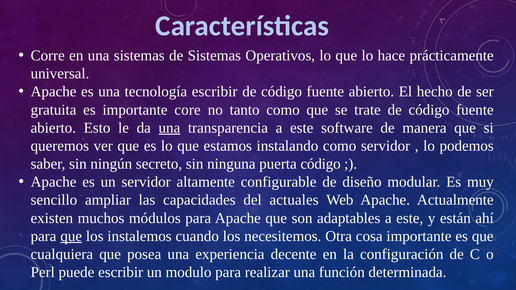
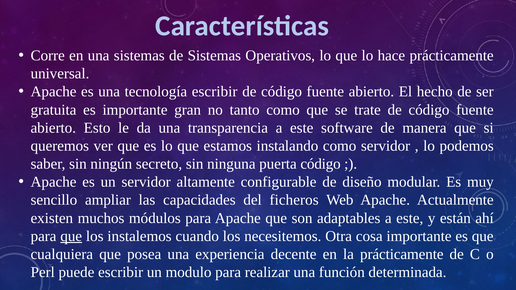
core: core -> gran
una at (169, 128) underline: present -> none
actuales: actuales -> ficheros
la configuración: configuración -> prácticamente
